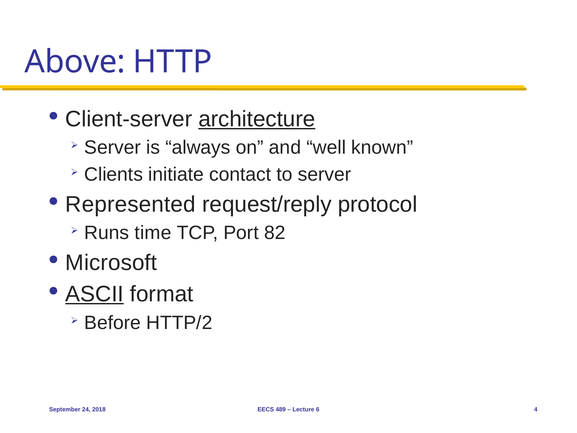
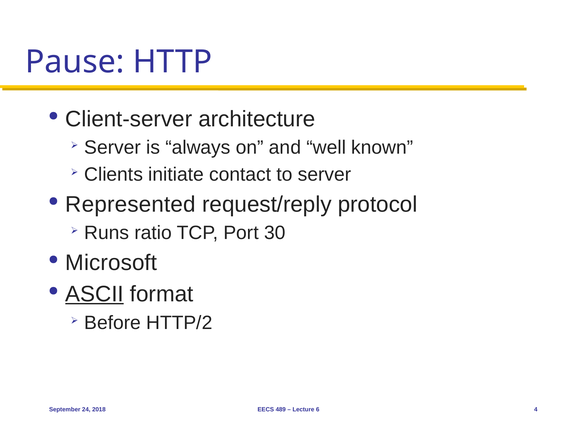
Above: Above -> Pause
architecture underline: present -> none
time: time -> ratio
82: 82 -> 30
